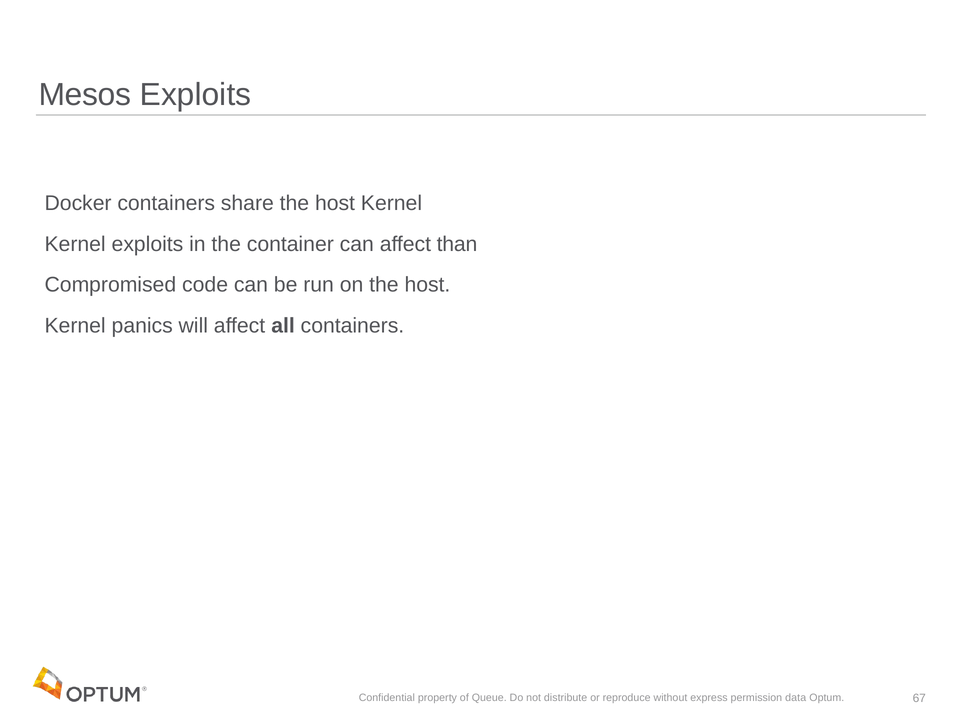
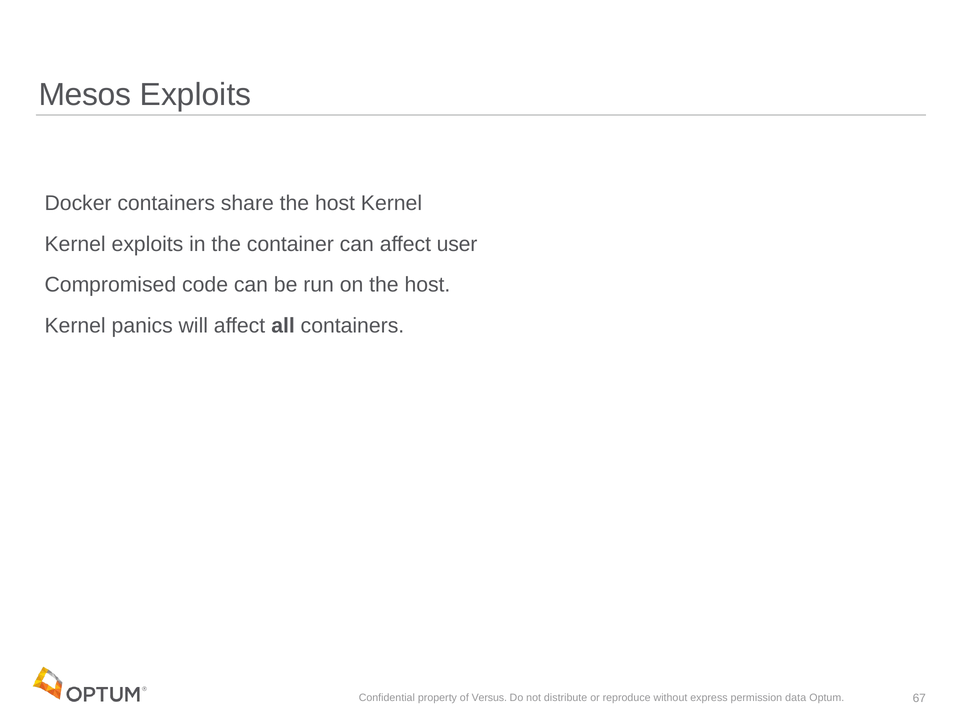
than: than -> user
Queue: Queue -> Versus
